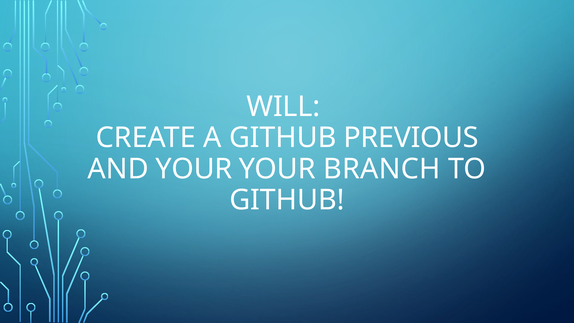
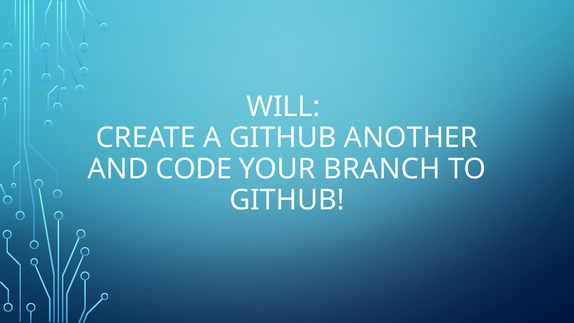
PREVIOUS: PREVIOUS -> ANOTHER
AND YOUR: YOUR -> CODE
